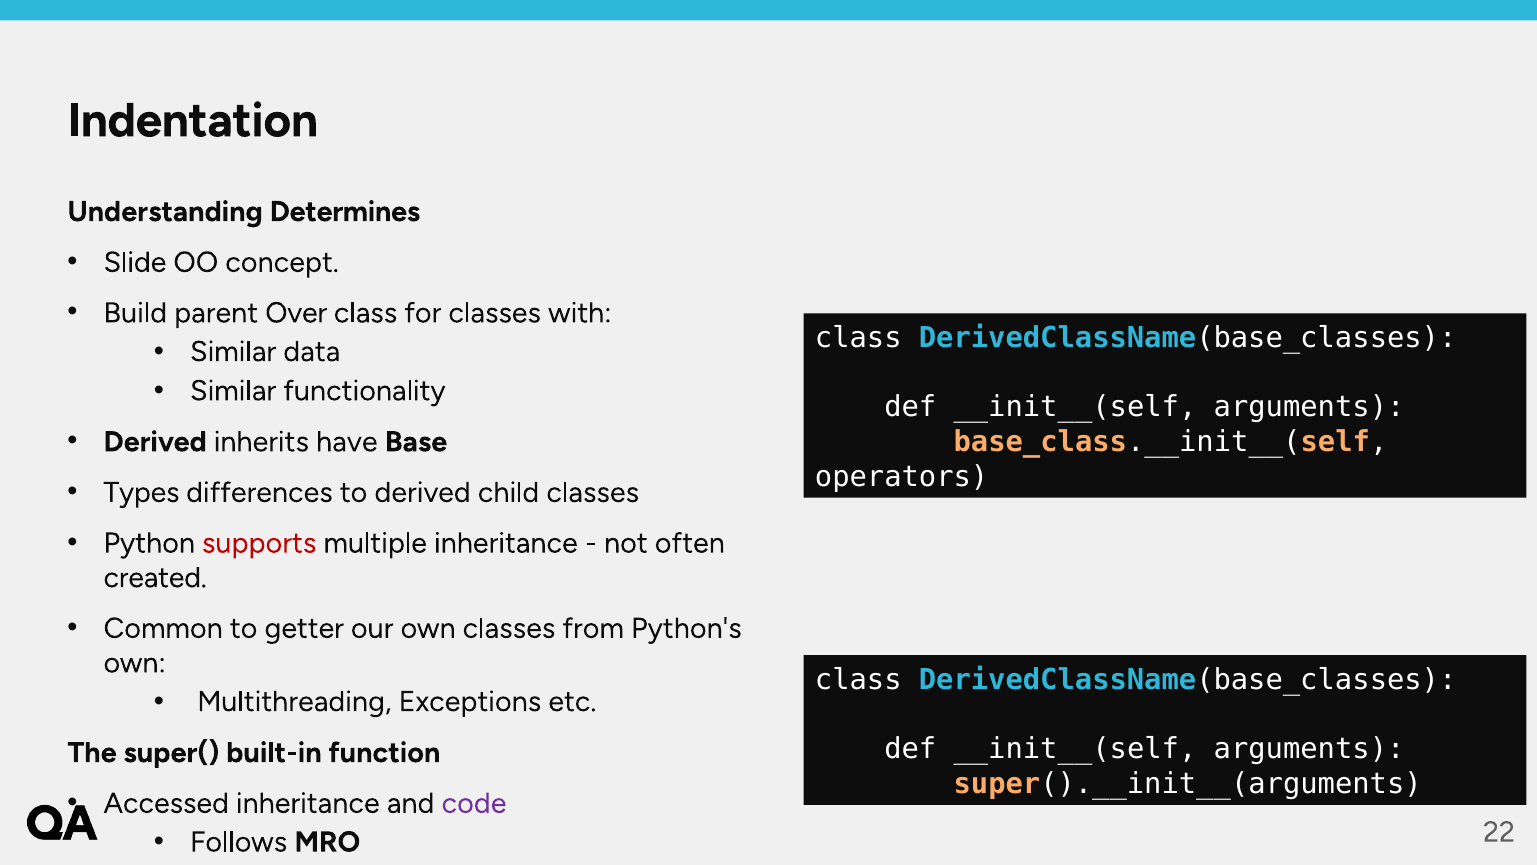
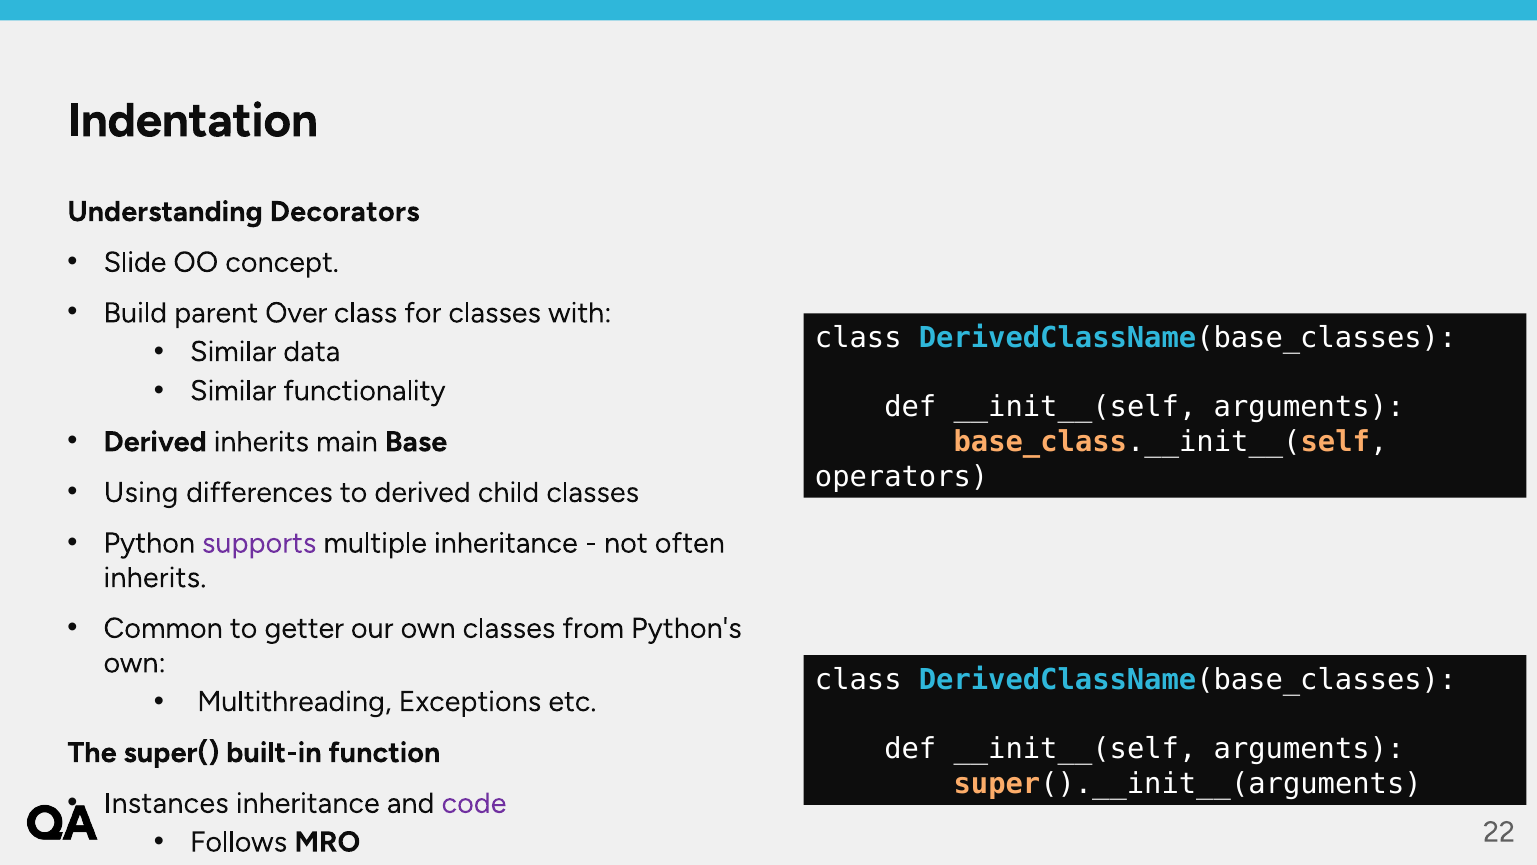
Determines: Determines -> Decorators
have: have -> main
Types: Types -> Using
supports colour: red -> purple
created at (155, 577): created -> inherits
Accessed: Accessed -> Instances
